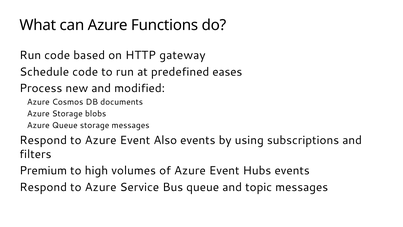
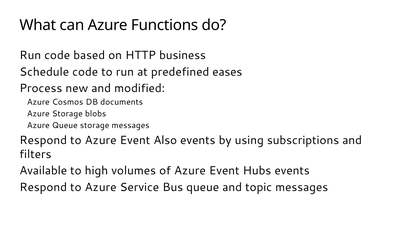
gateway: gateway -> business
Premium: Premium -> Available
